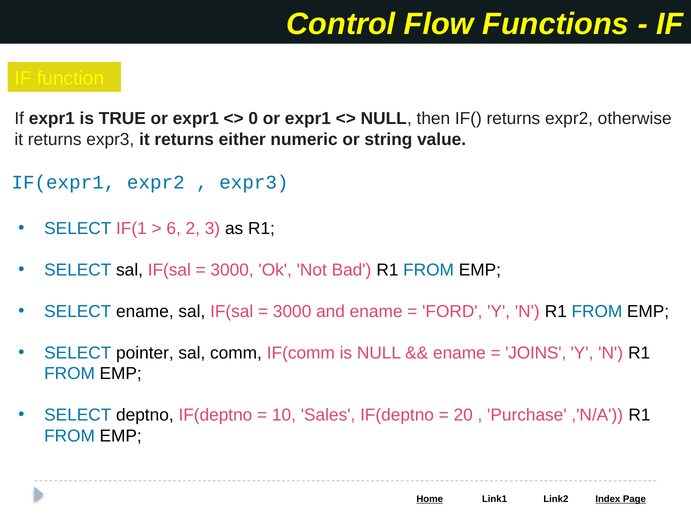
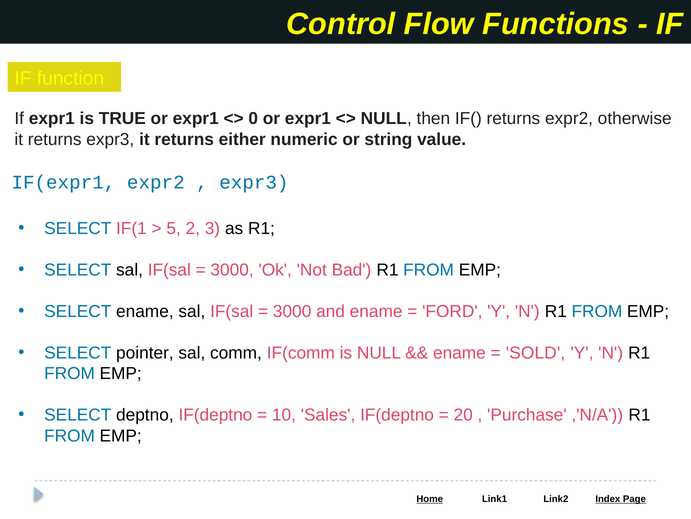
6: 6 -> 5
JOINS: JOINS -> SOLD
